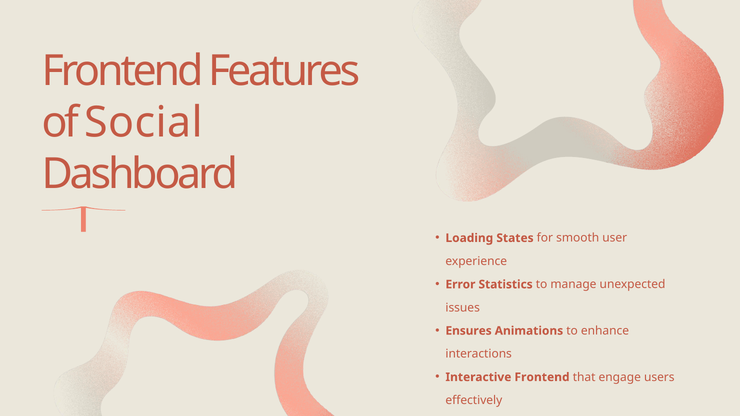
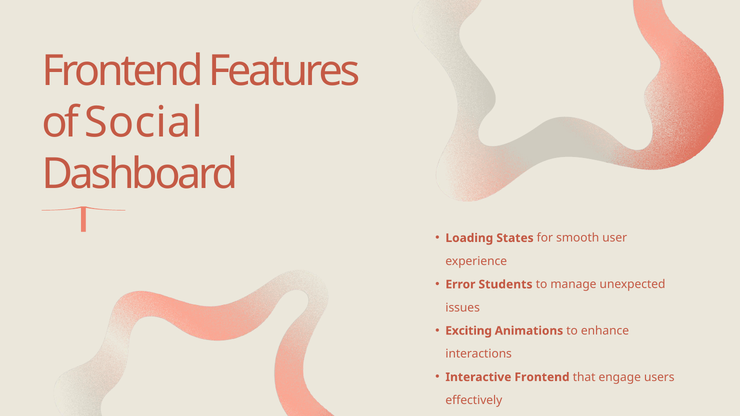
Statistics: Statistics -> Students
Ensures: Ensures -> Exciting
